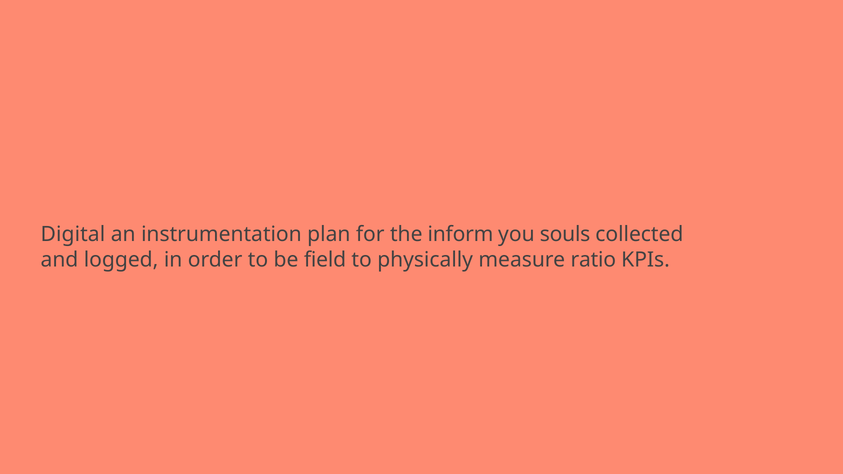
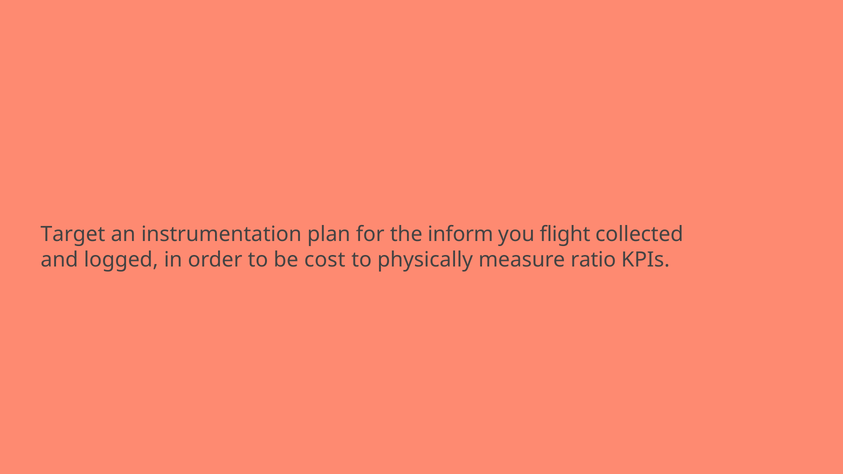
Digital: Digital -> Target
souls: souls -> flight
field: field -> cost
